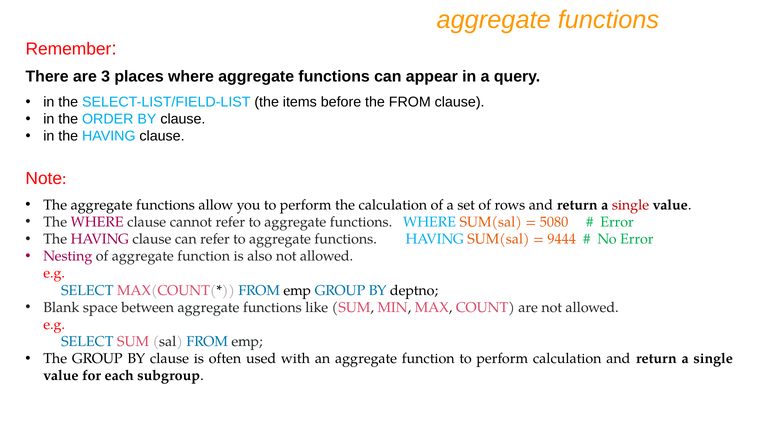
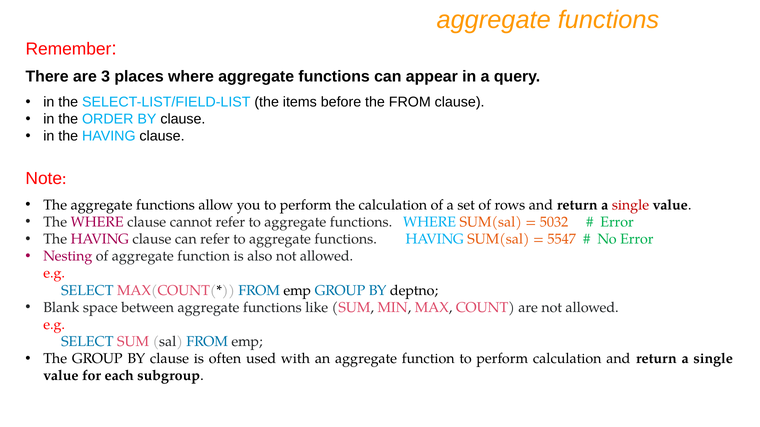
5080: 5080 -> 5032
9444: 9444 -> 5547
